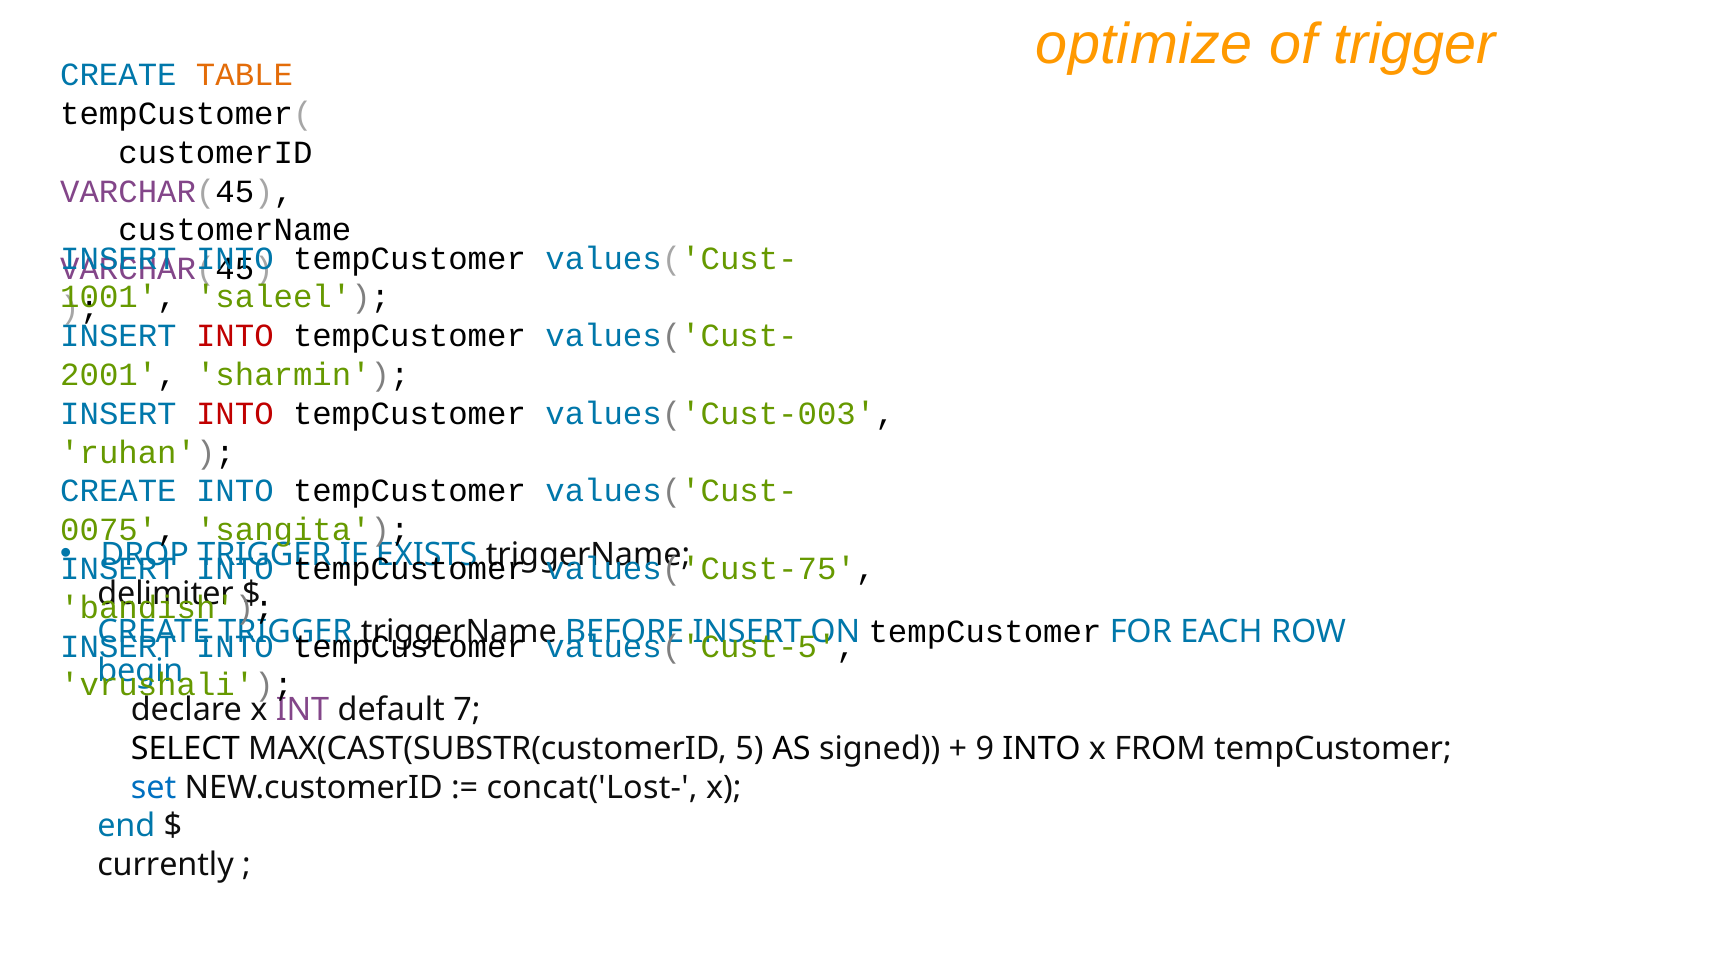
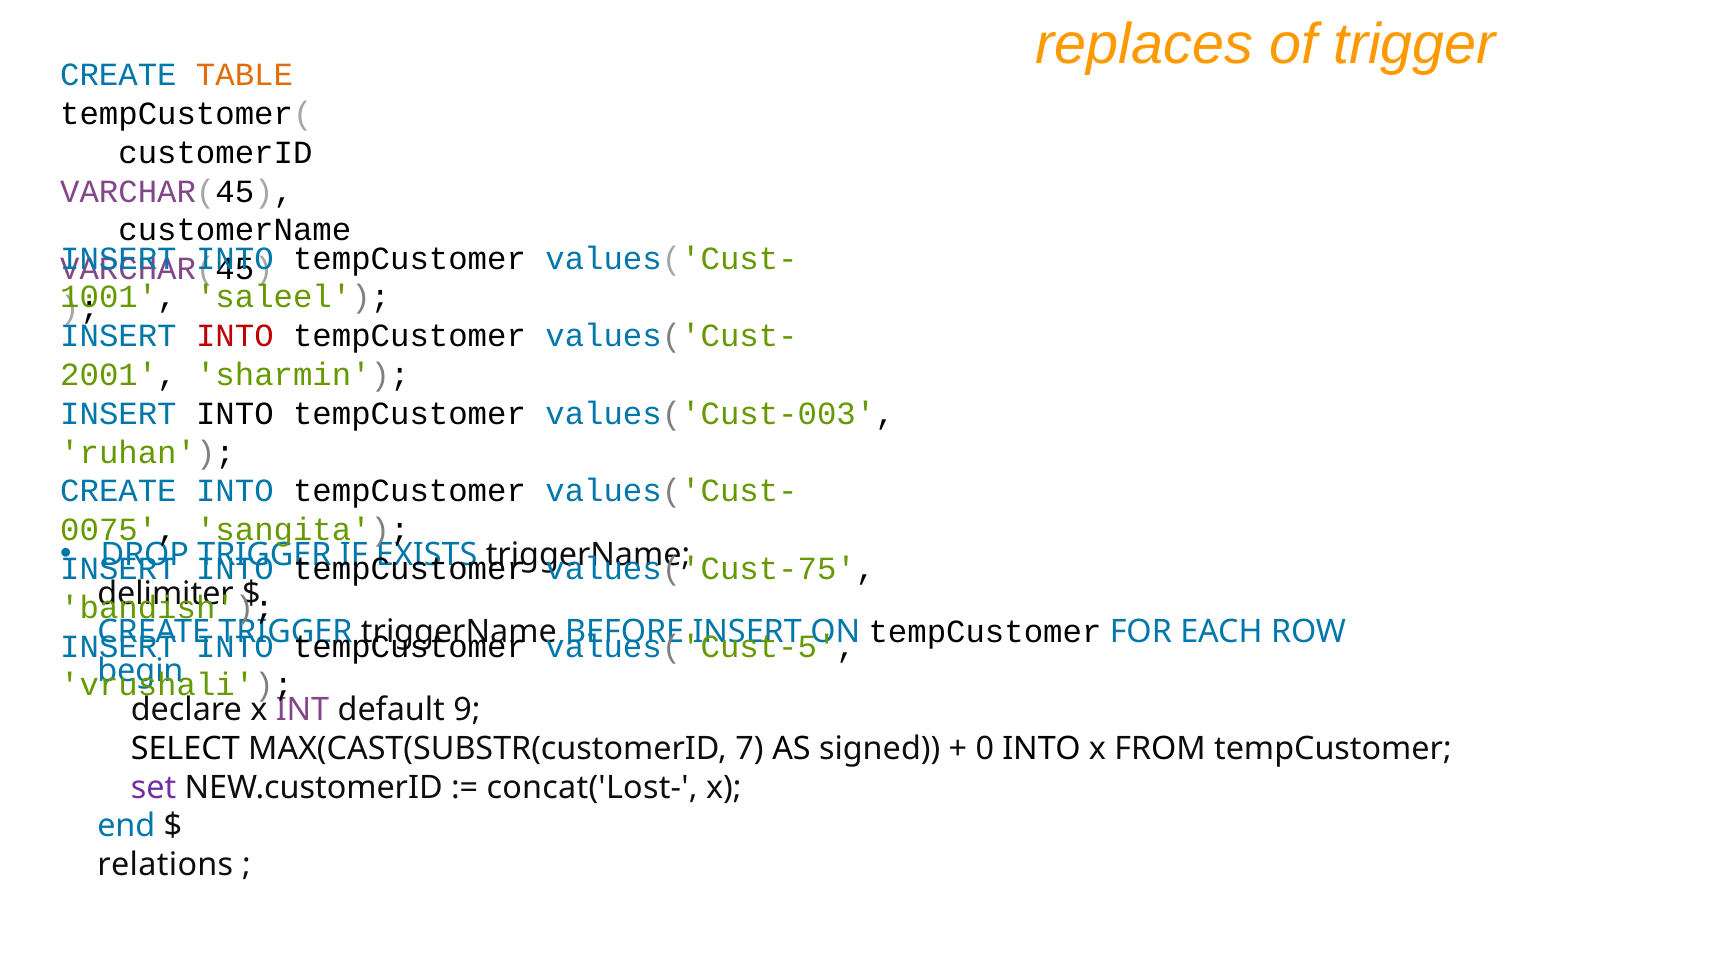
optimize: optimize -> replaces
INTO at (235, 414) colour: red -> black
7: 7 -> 9
5: 5 -> 7
9: 9 -> 0
set colour: blue -> purple
currently: currently -> relations
